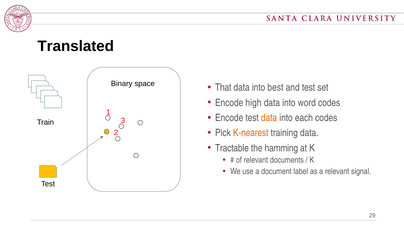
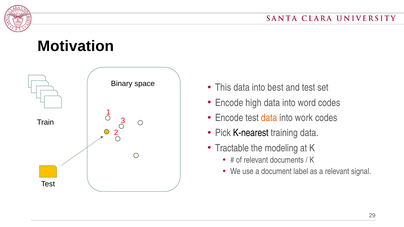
Translated: Translated -> Motivation
That: That -> This
each: each -> work
K-nearest colour: orange -> black
hamming: hamming -> modeling
